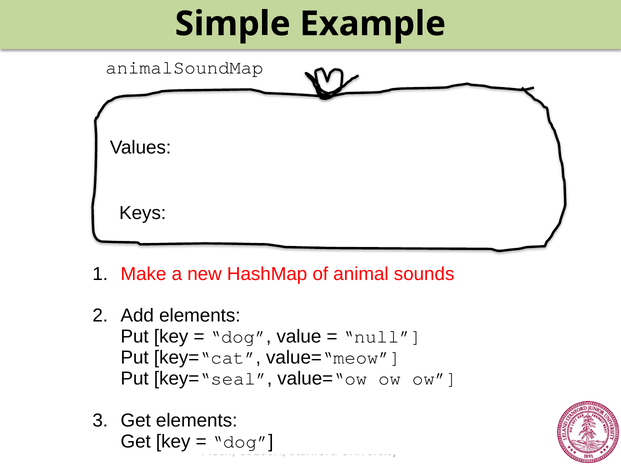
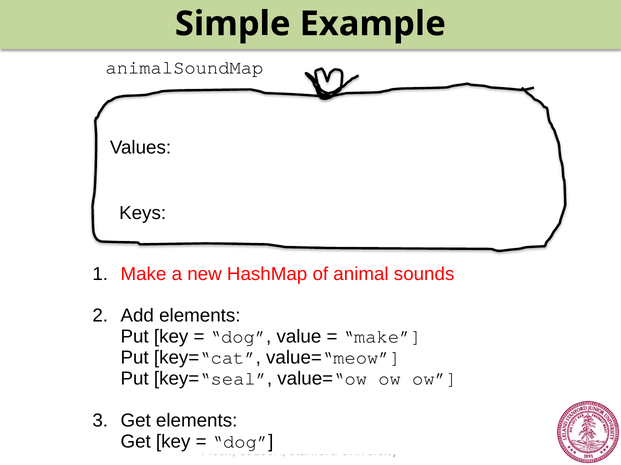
null at (382, 337): null -> make
